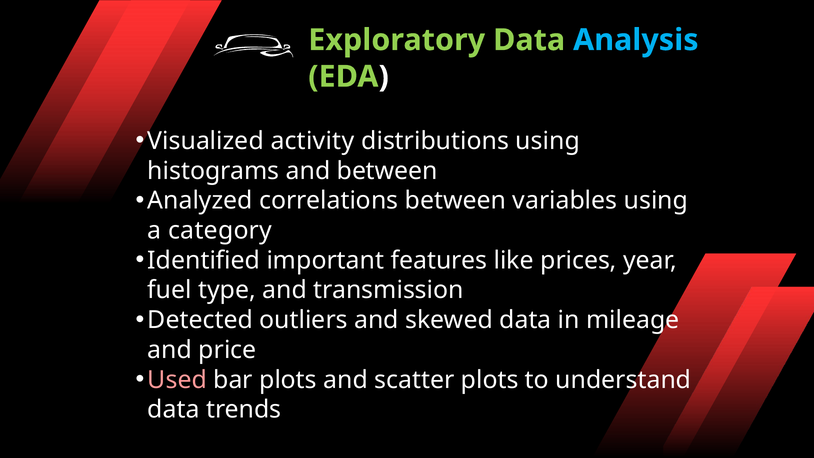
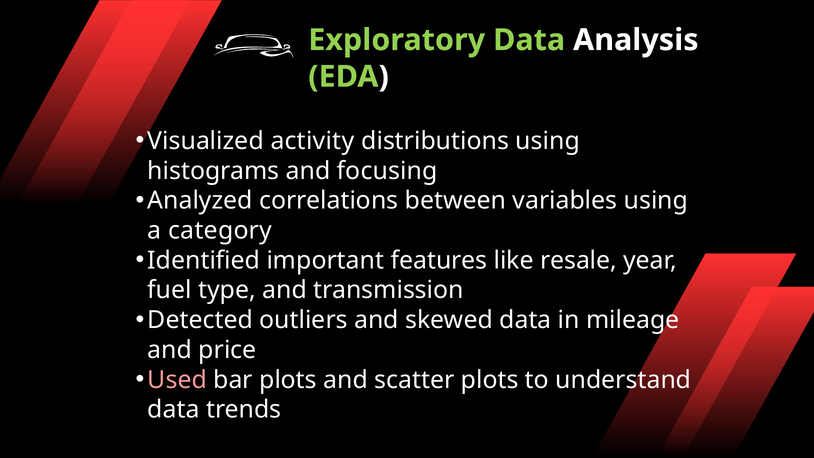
Analysis colour: light blue -> white
and between: between -> focusing
prices: prices -> resale
